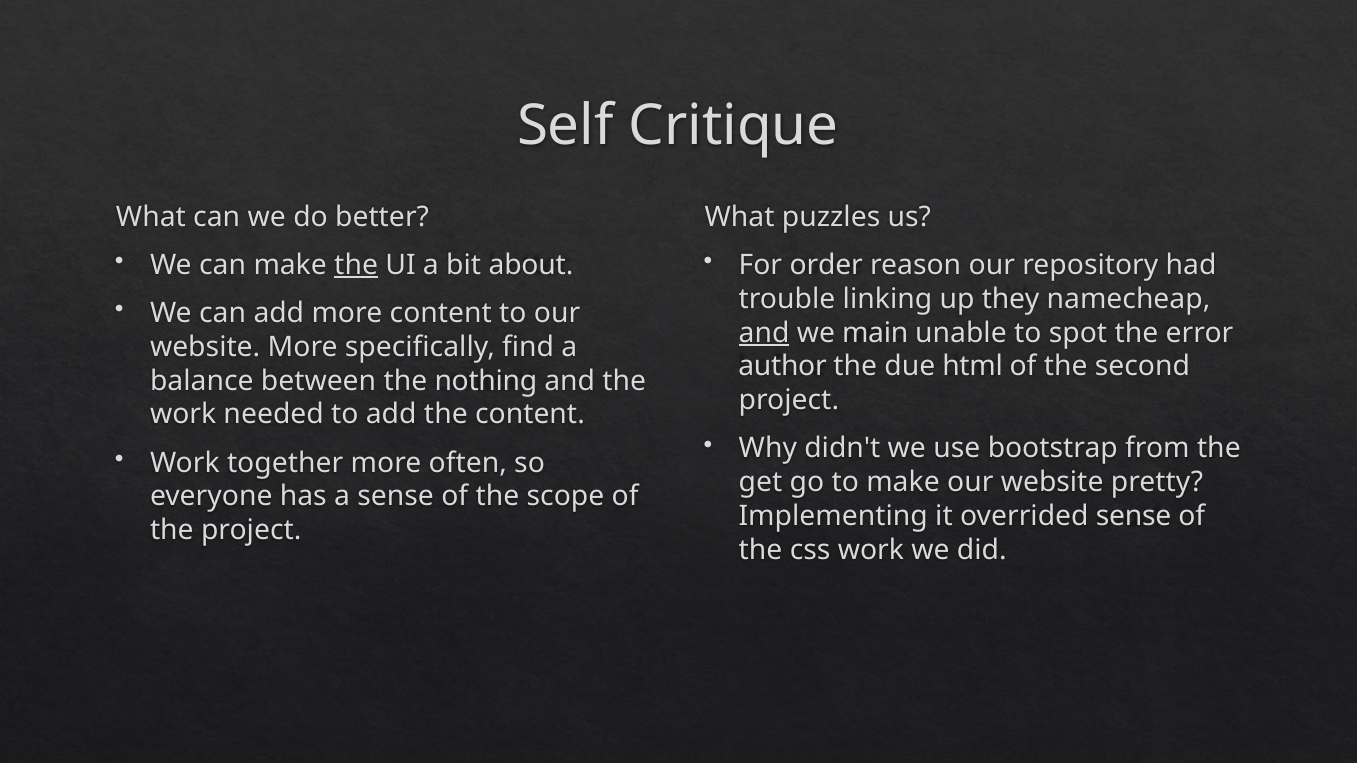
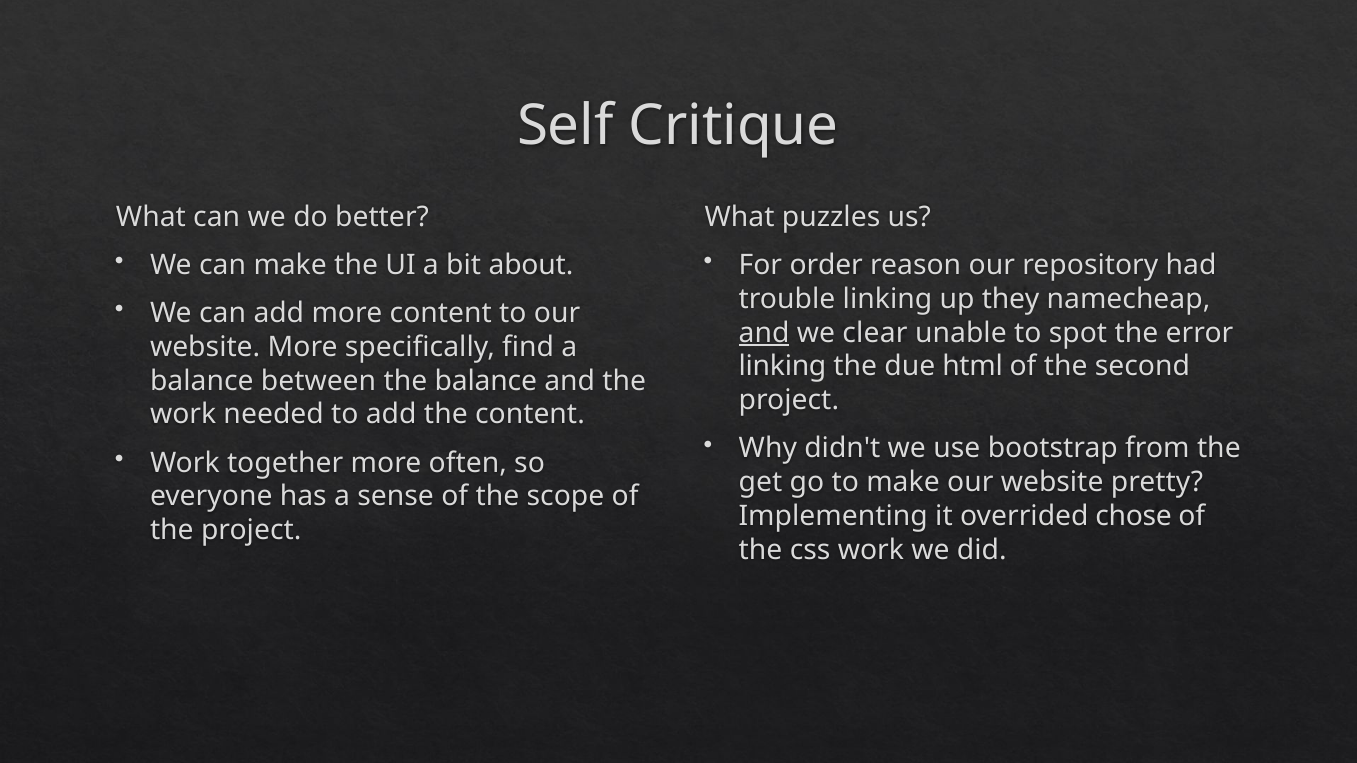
the at (356, 265) underline: present -> none
main: main -> clear
author at (783, 367): author -> linking
the nothing: nothing -> balance
overrided sense: sense -> chose
